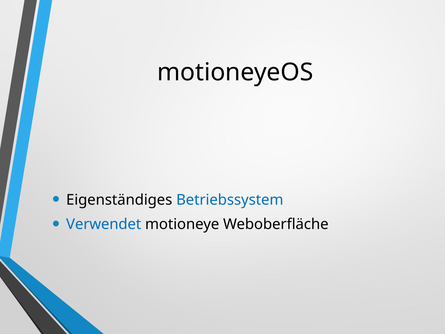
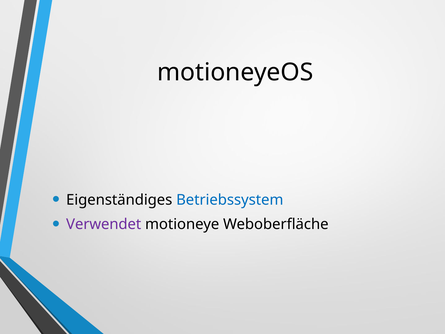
Verwendet colour: blue -> purple
